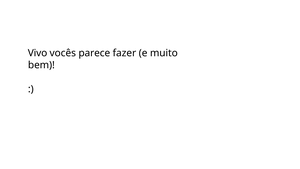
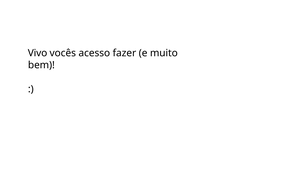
parece: parece -> acesso
